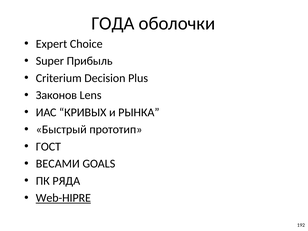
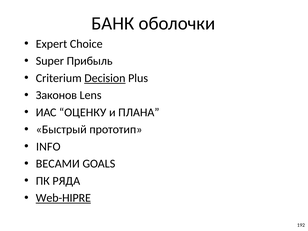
ГОДА: ГОДА -> БАНК
Decision underline: none -> present
КРИВЫХ: КРИВЫХ -> ОЦЕНКУ
РЫНКА: РЫНКА -> ПЛАНА
ГОСТ: ГОСТ -> INFO
